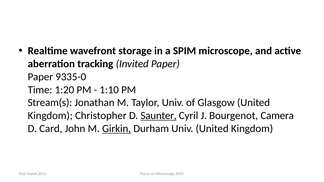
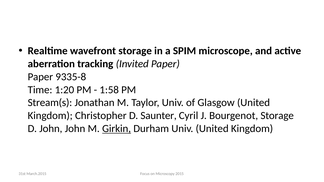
9335-0: 9335-0 -> 9335-8
1:10: 1:10 -> 1:58
Saunter underline: present -> none
Bourgenot Camera: Camera -> Storage
D Card: Card -> John
